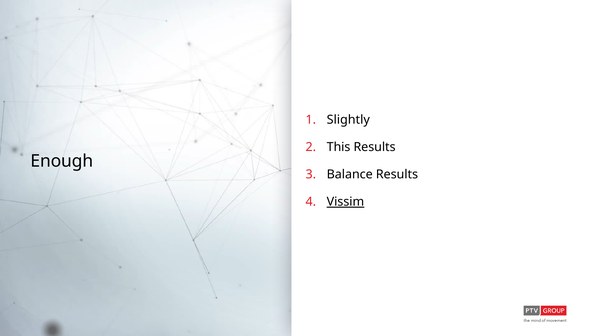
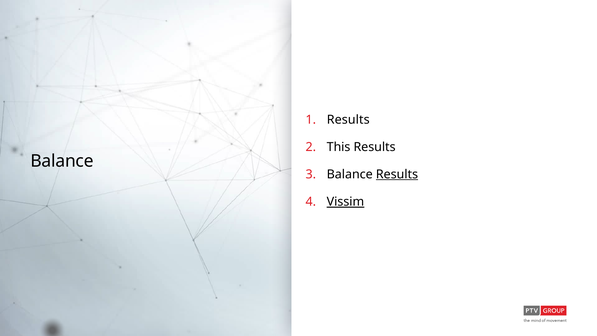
Slightly at (348, 120): Slightly -> Results
Enough at (62, 161): Enough -> Balance
Results at (397, 174) underline: none -> present
